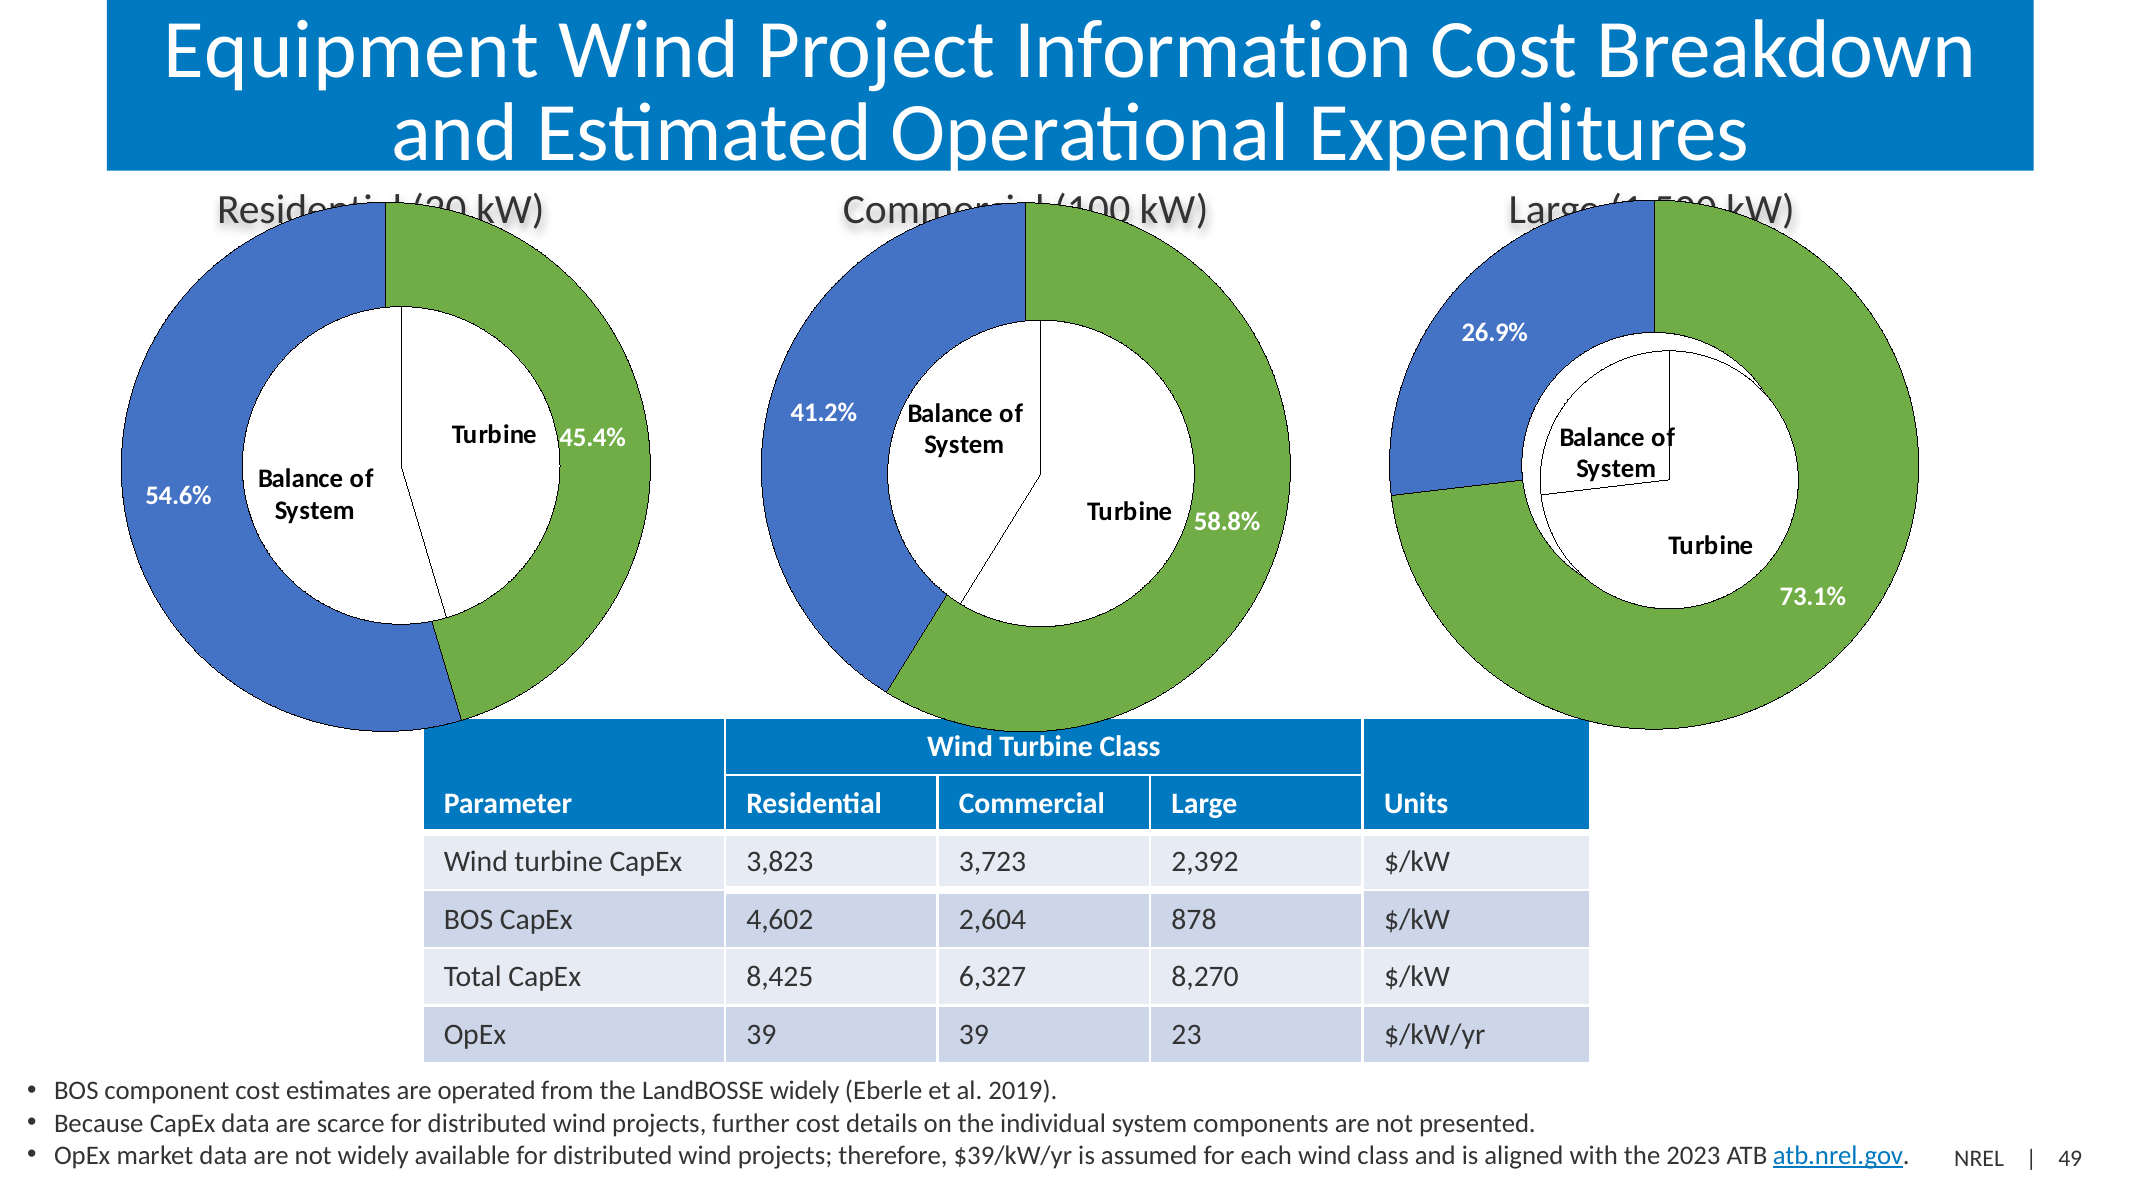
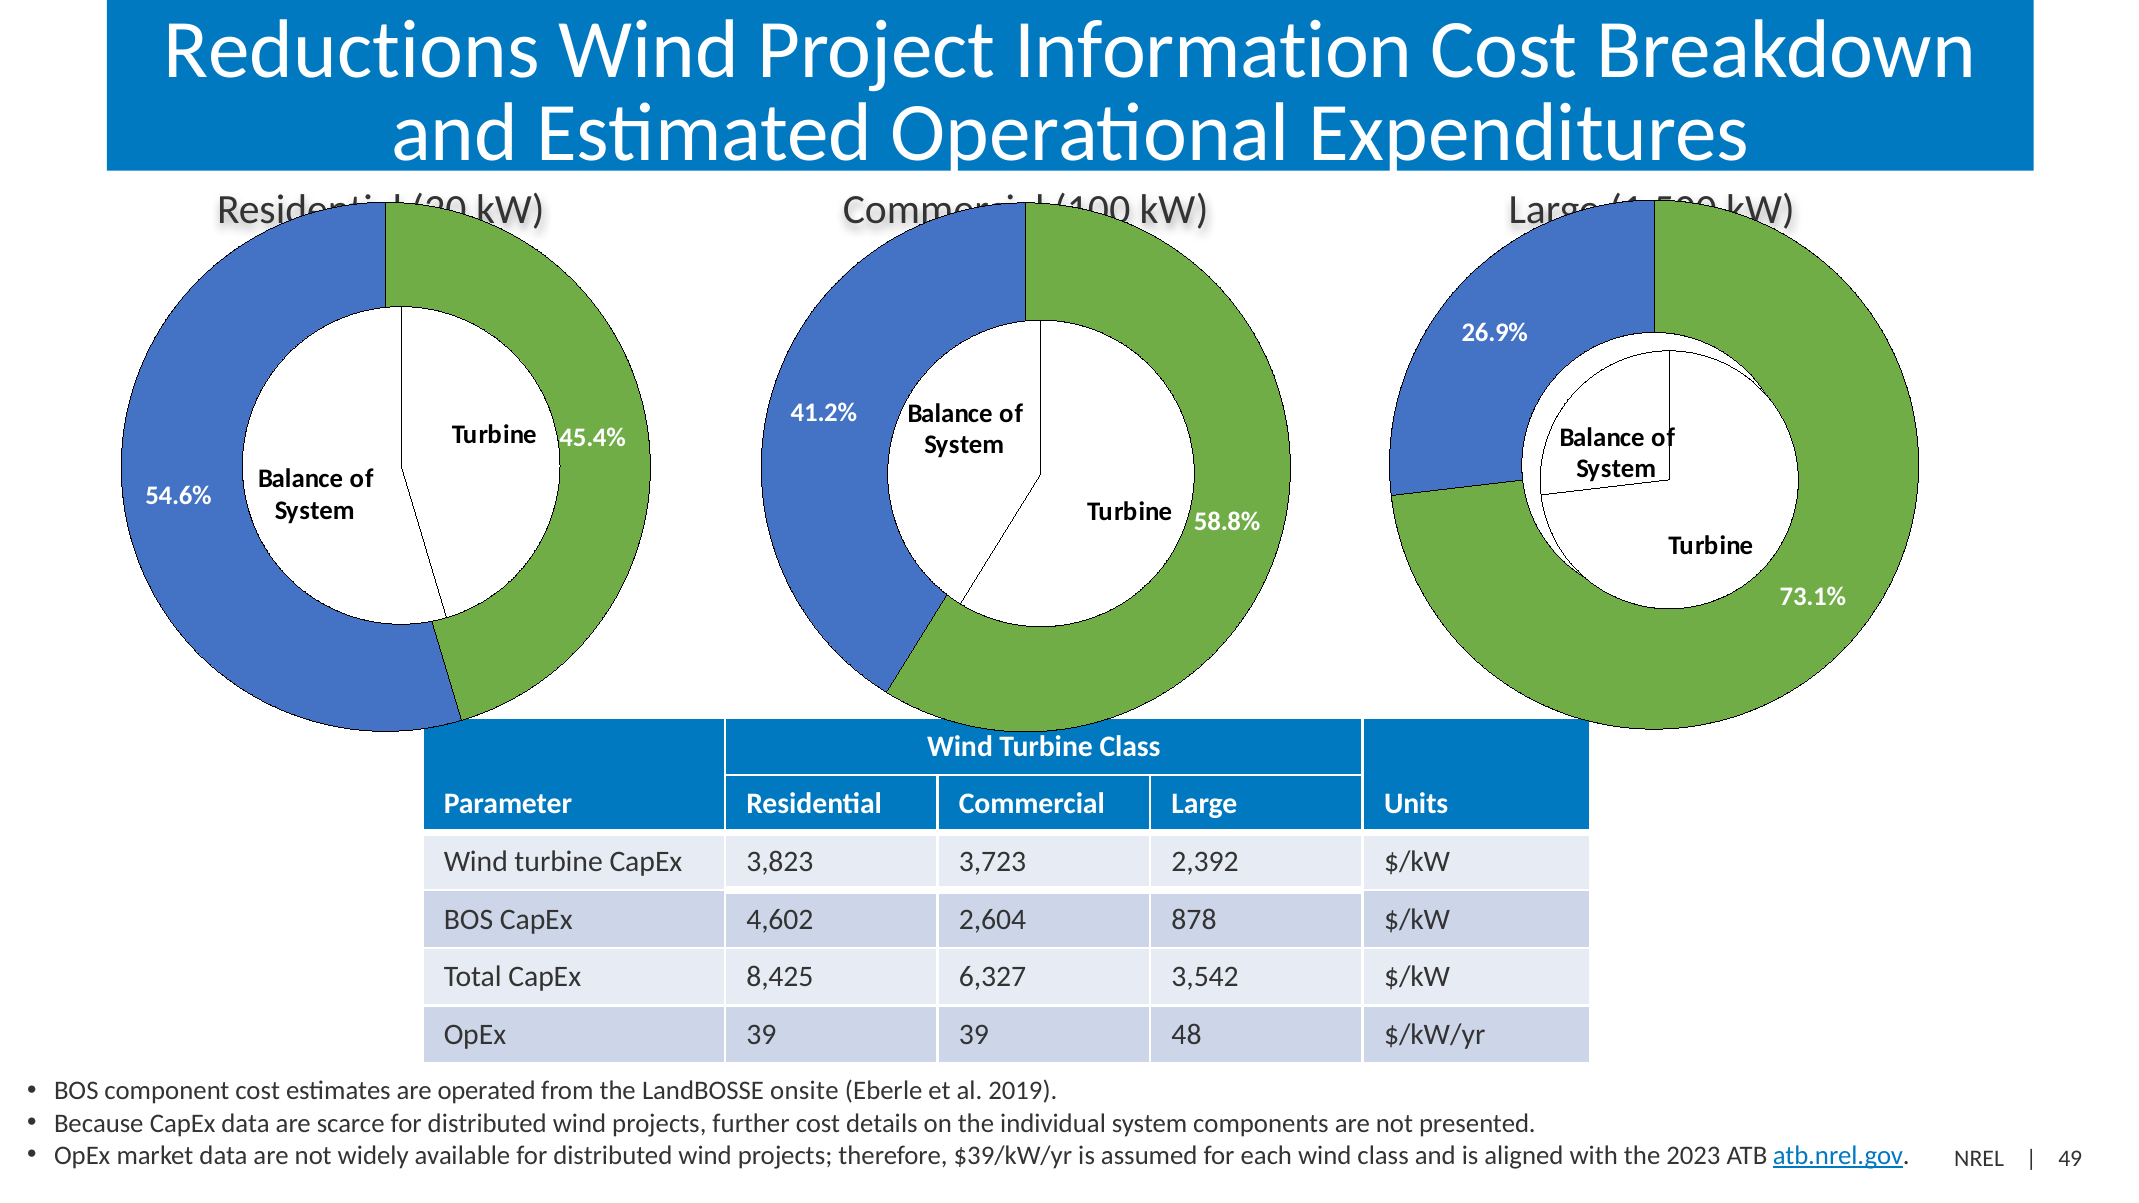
Equipment: Equipment -> Reductions
8,270: 8,270 -> 3,542
23: 23 -> 48
LandBOSSE widely: widely -> onsite
